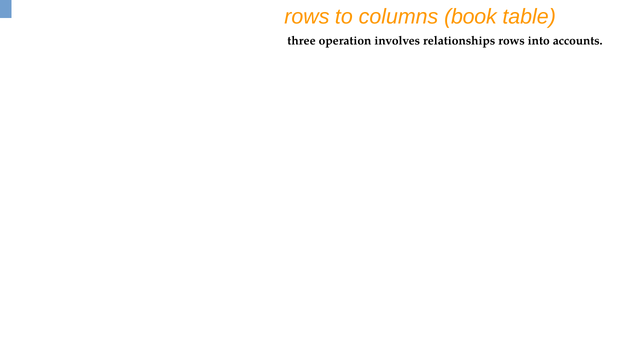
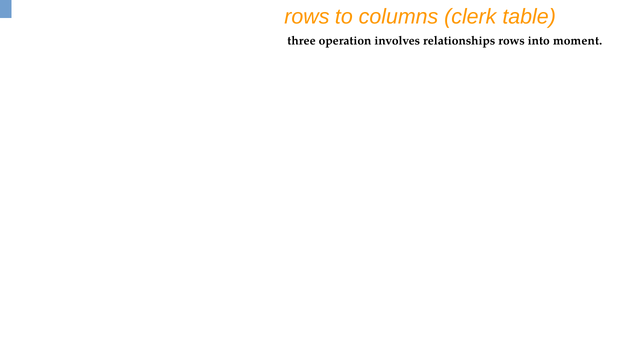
book: book -> clerk
accounts: accounts -> moment
